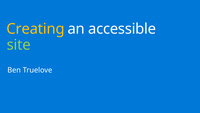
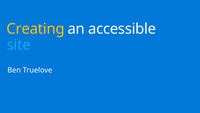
site colour: light green -> light blue
